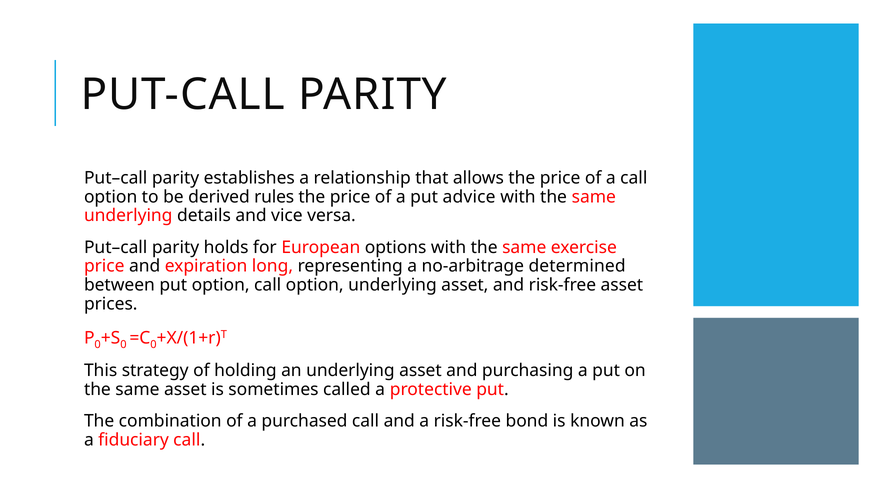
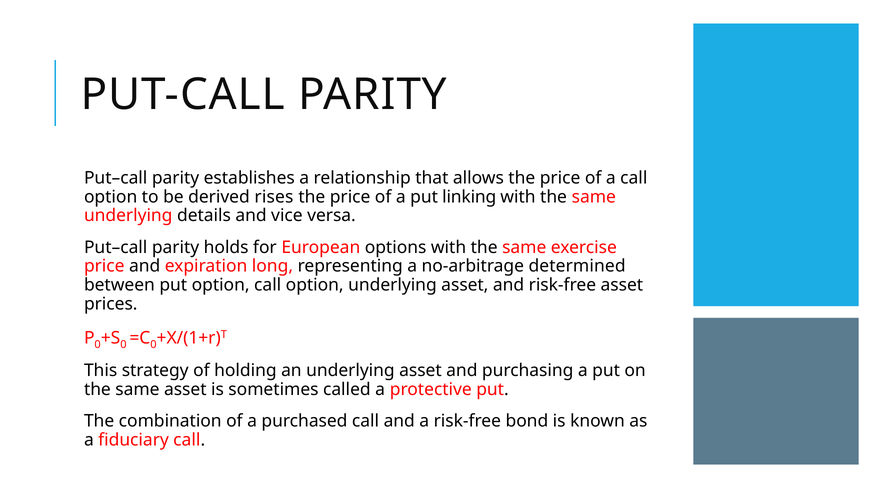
rules: rules -> rises
advice: advice -> linking
